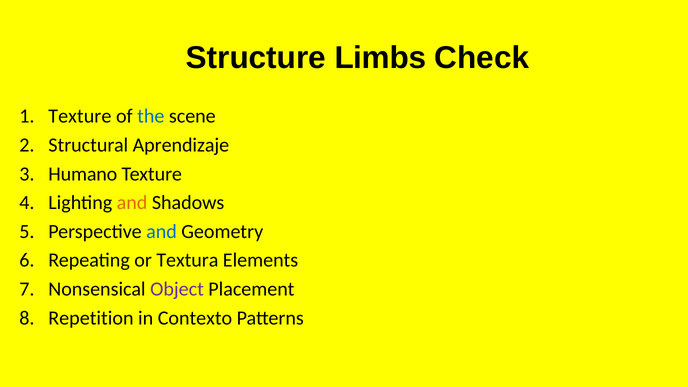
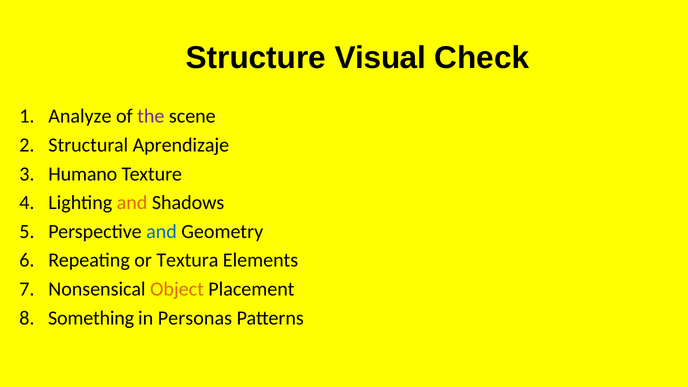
Limbs: Limbs -> Visual
Texture at (80, 116): Texture -> Analyze
the colour: blue -> purple
Object colour: purple -> orange
Repetition: Repetition -> Something
Contexto: Contexto -> Personas
